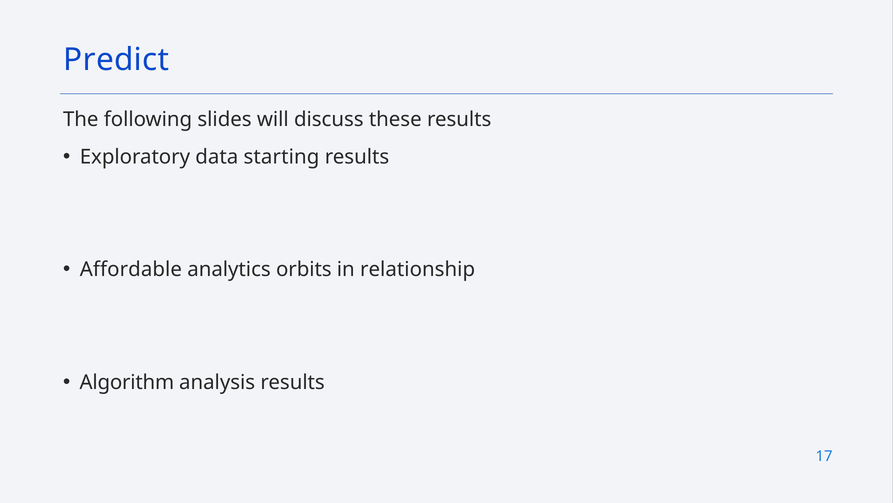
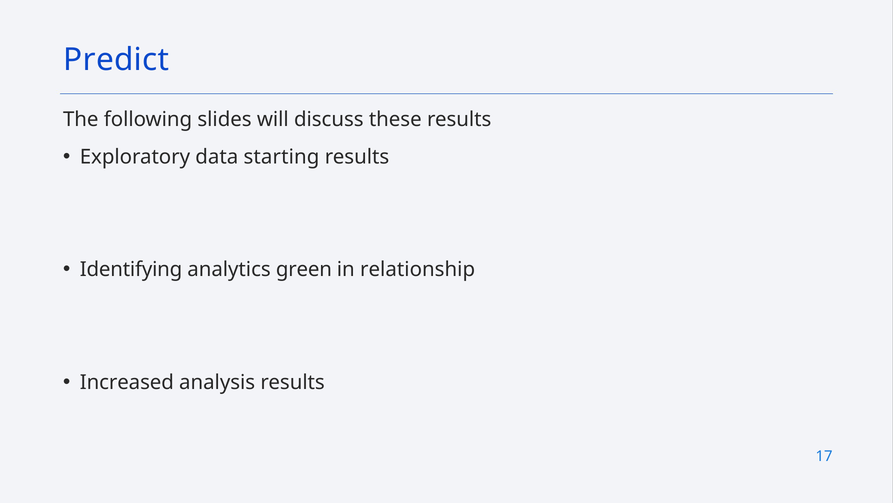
Affordable: Affordable -> Identifying
orbits: orbits -> green
Algorithm: Algorithm -> Increased
